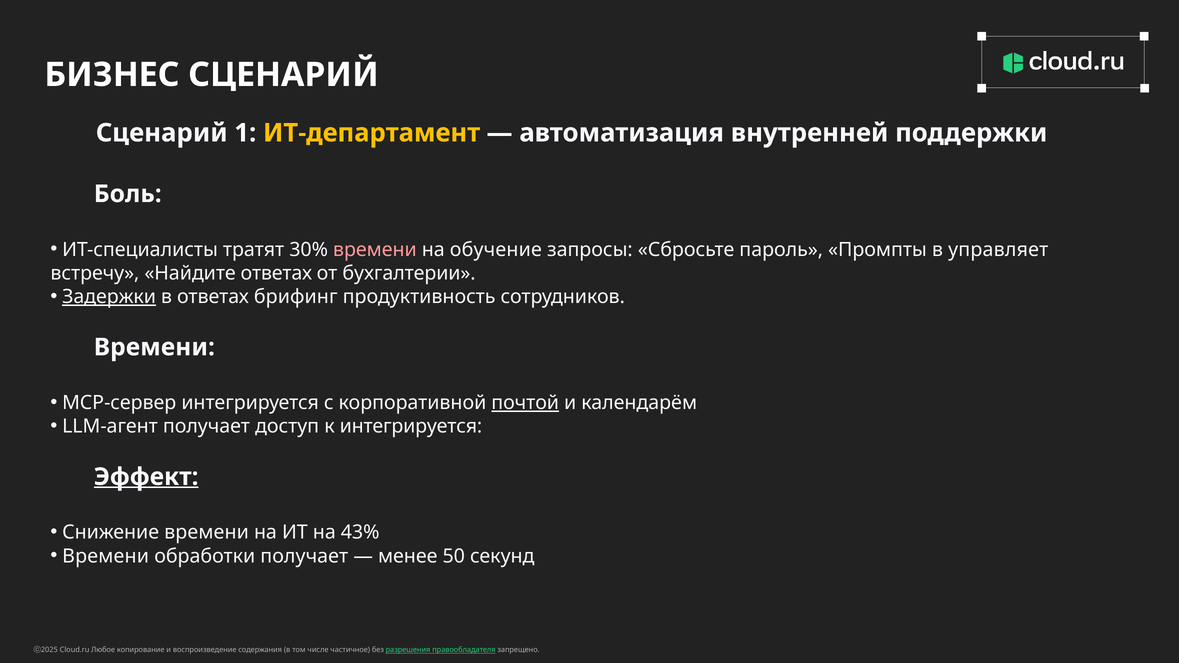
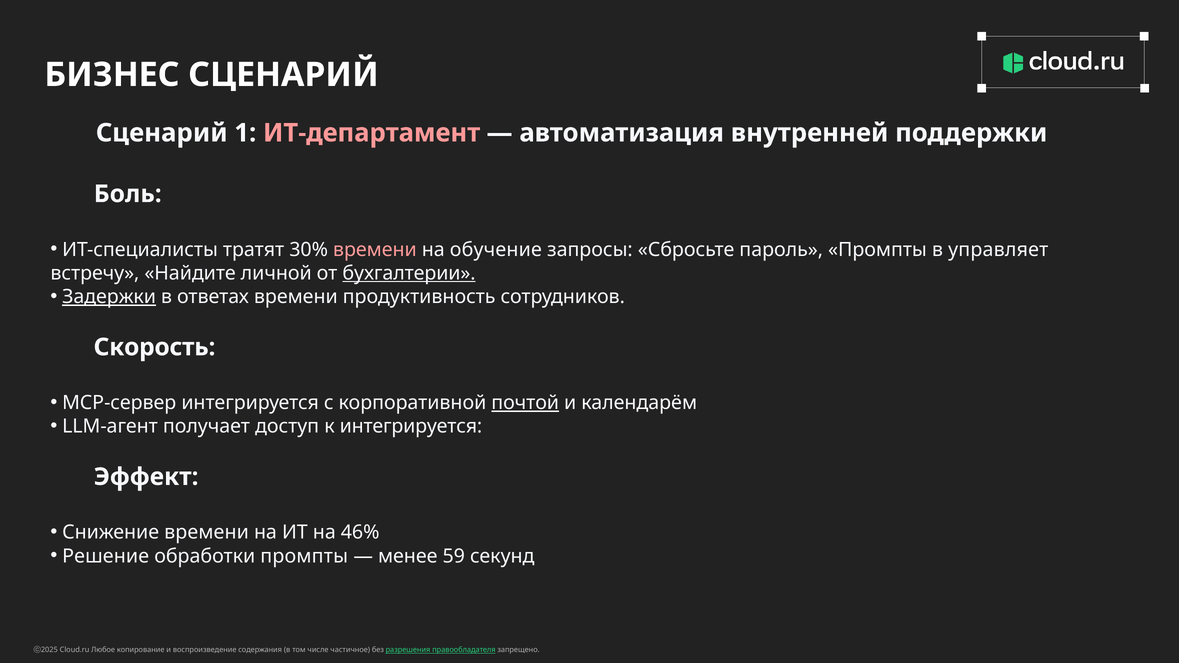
ИТ-департамент colour: yellow -> pink
Найдите ответах: ответах -> личной
бухгалтерии underline: none -> present
ответах брифинг: брифинг -> времени
Времени at (154, 347): Времени -> Скорость
Эффект underline: present -> none
43%: 43% -> 46%
Времени at (106, 556): Времени -> Решение
обработки получает: получает -> промпты
50: 50 -> 59
